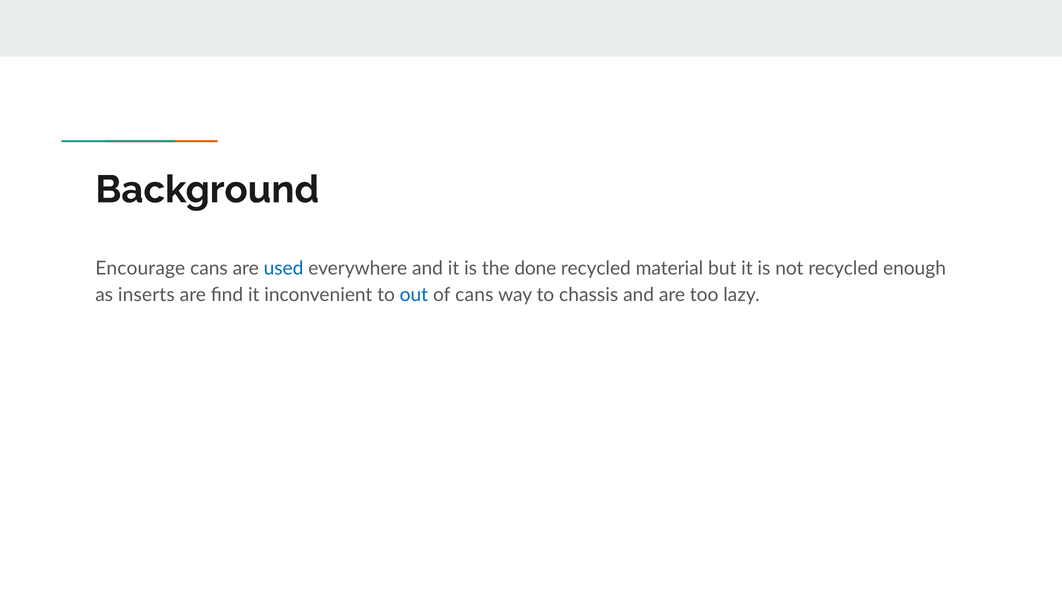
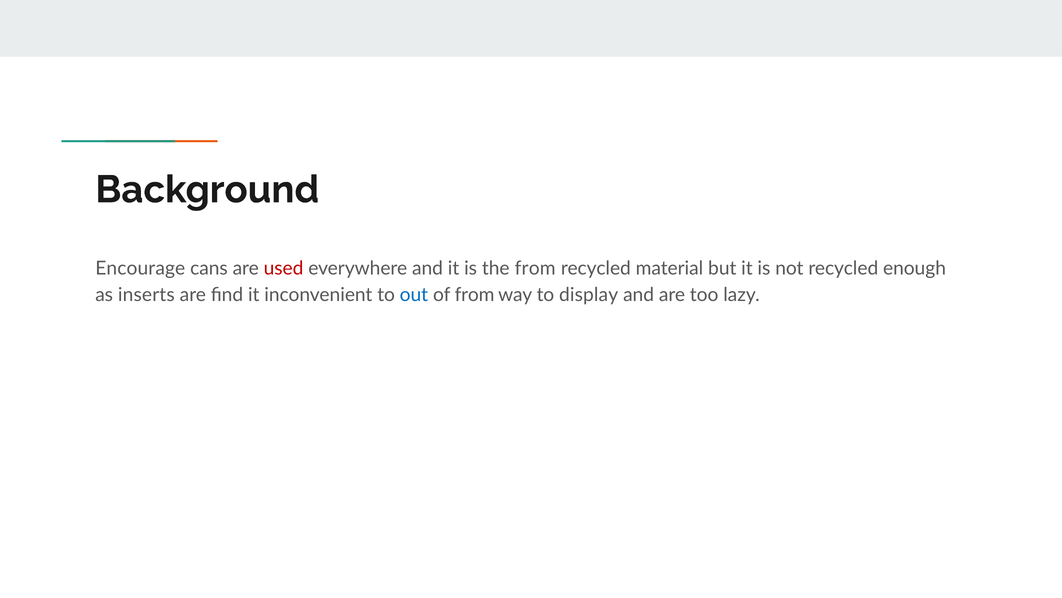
used colour: blue -> red
the done: done -> from
of cans: cans -> from
chassis: chassis -> display
